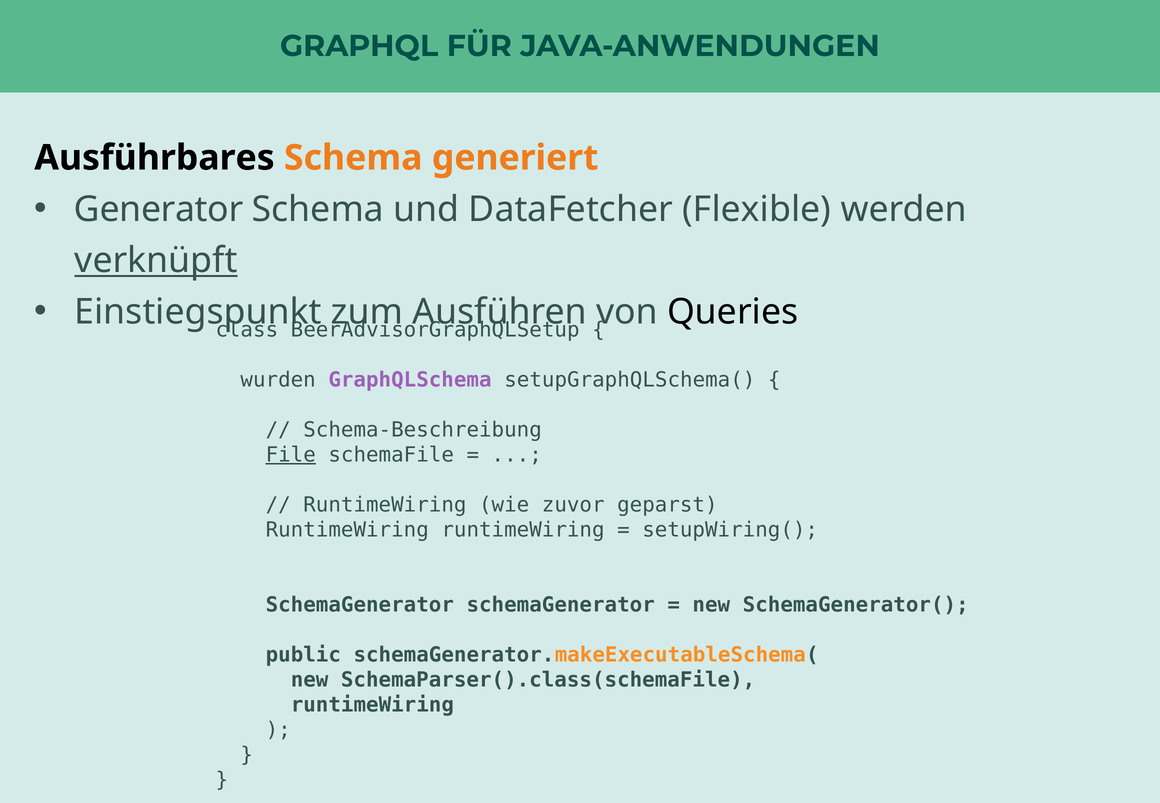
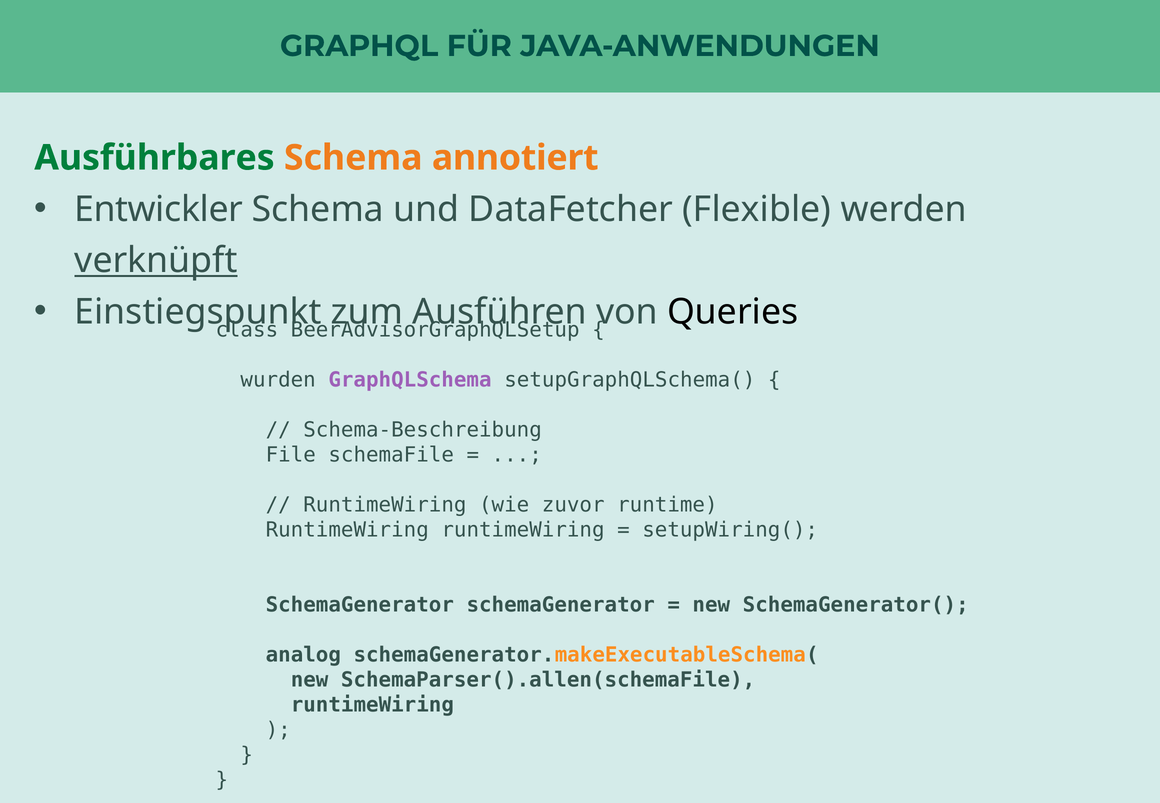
Ausführbares colour: black -> green
generiert: generiert -> annotiert
Generator: Generator -> Entwickler
File underline: present -> none
geparst: geparst -> runtime
public: public -> analog
SchemaParser().class(schemaFile: SchemaParser().class(schemaFile -> SchemaParser().allen(schemaFile
